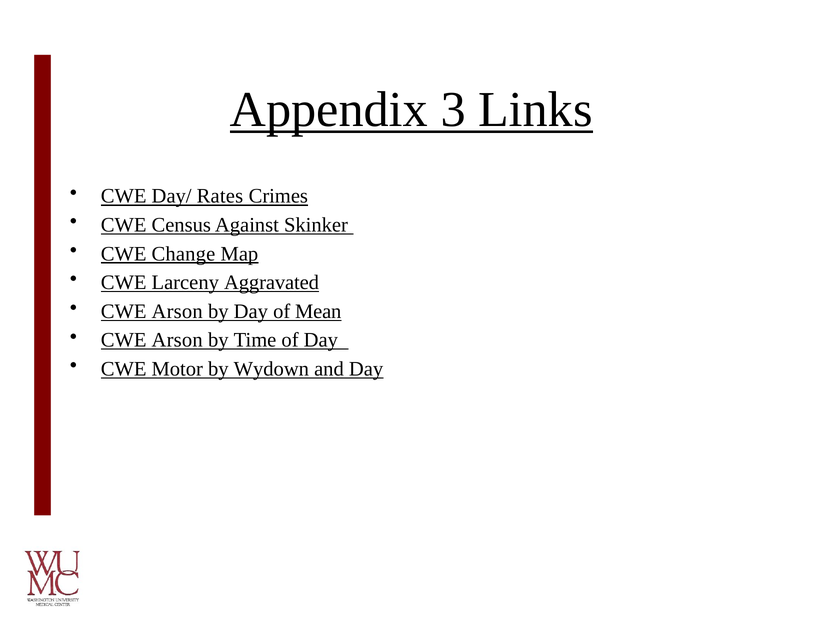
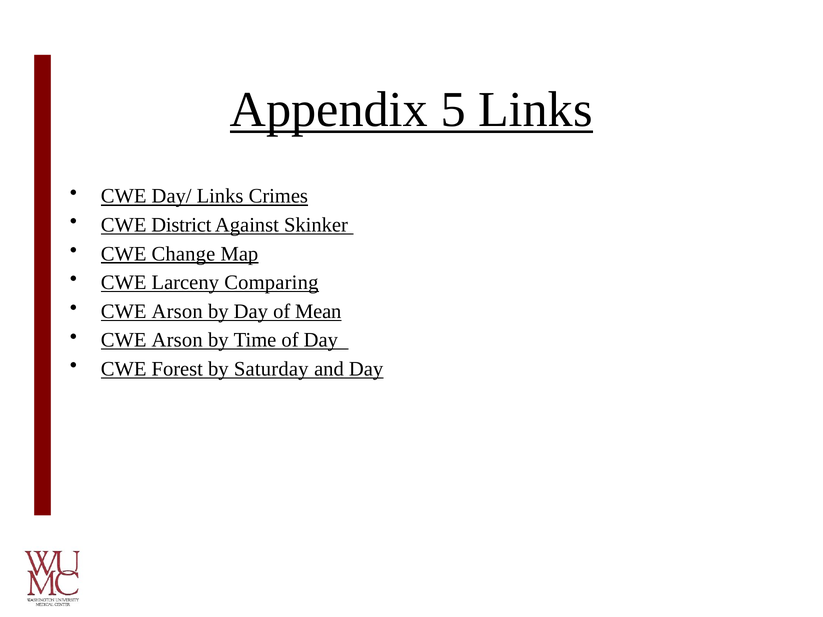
3: 3 -> 5
Day/ Rates: Rates -> Links
Census: Census -> District
Aggravated: Aggravated -> Comparing
Motor: Motor -> Forest
Wydown: Wydown -> Saturday
